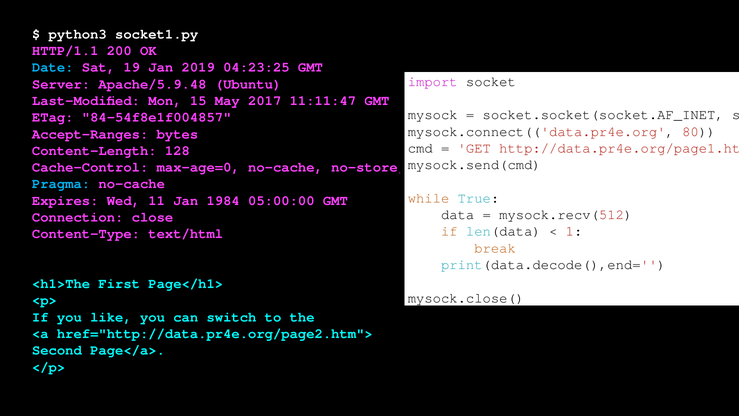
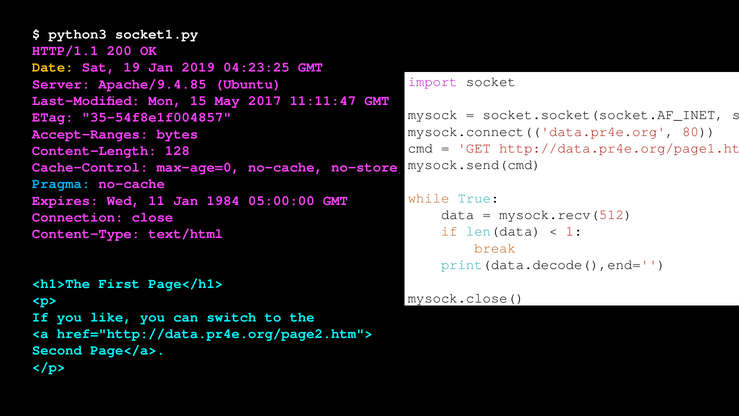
Date colour: light blue -> yellow
Apache/5.9.48: Apache/5.9.48 -> Apache/9.4.85
84-54f8e1f004857: 84-54f8e1f004857 -> 35-54f8e1f004857
